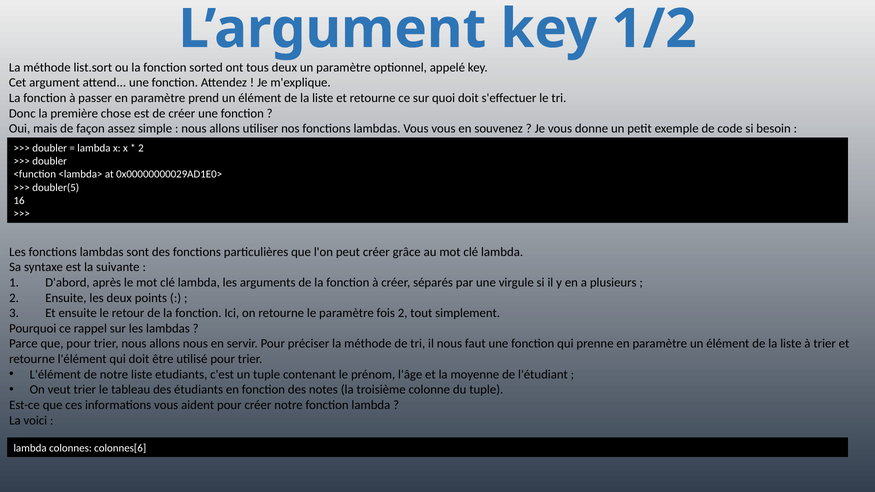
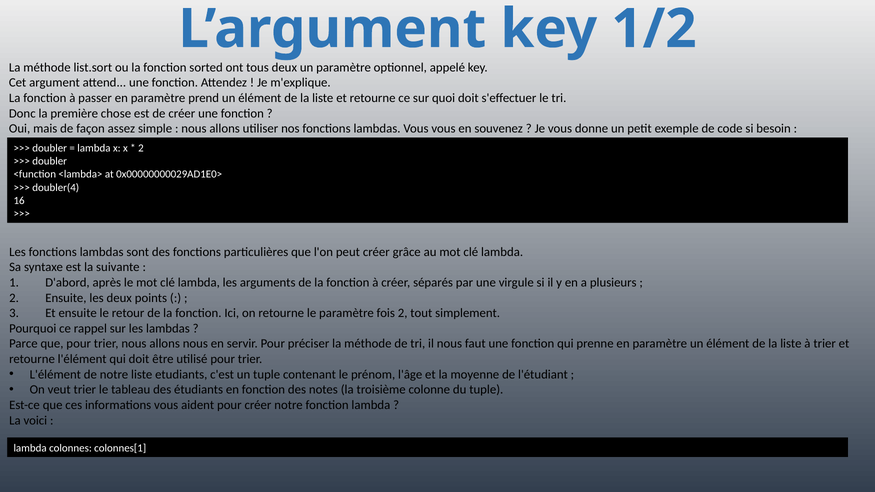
doubler(5: doubler(5 -> doubler(4
colonnes[6: colonnes[6 -> colonnes[1
